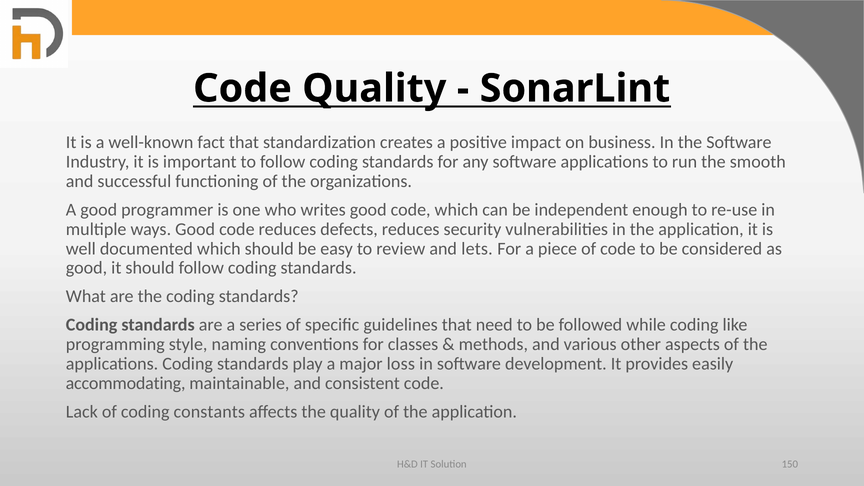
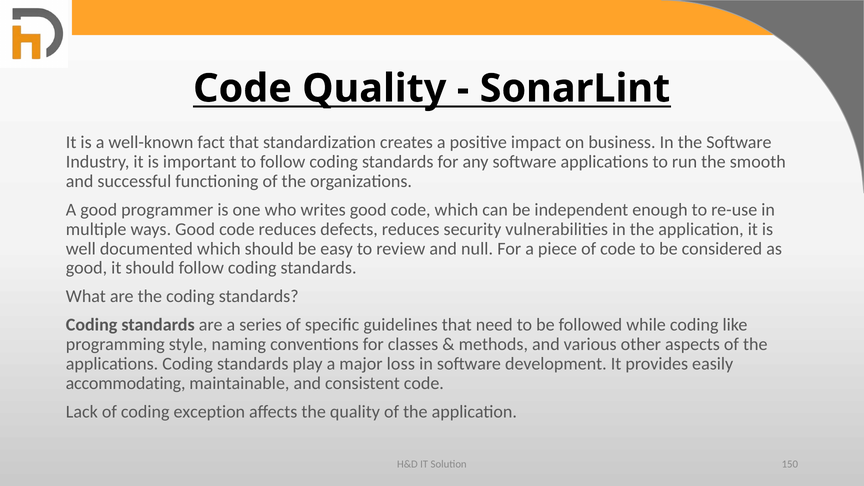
lets: lets -> null
constants: constants -> exception
